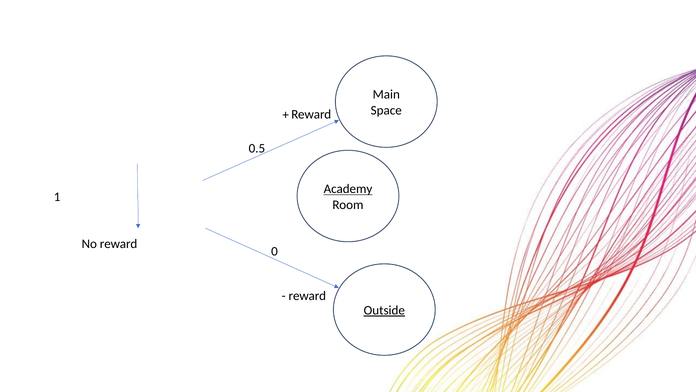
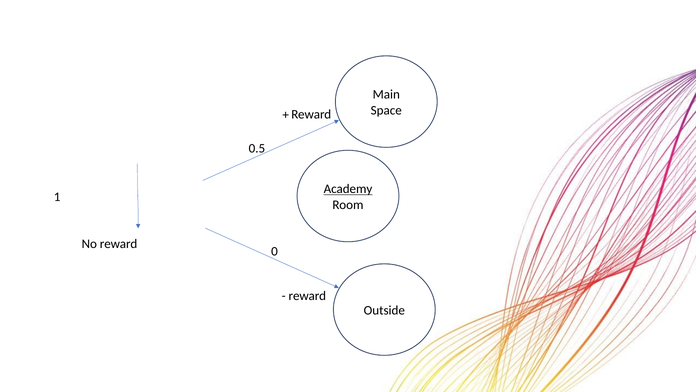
Outside underline: present -> none
